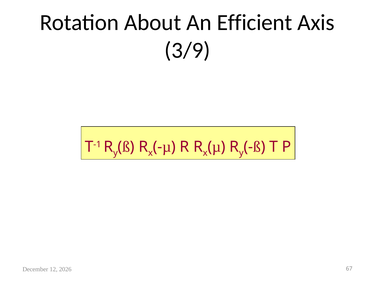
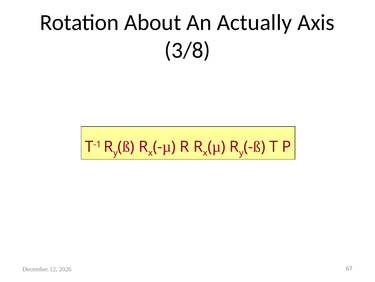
Efficient: Efficient -> Actually
3/9: 3/9 -> 3/8
